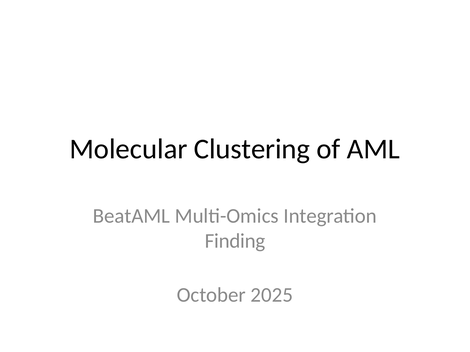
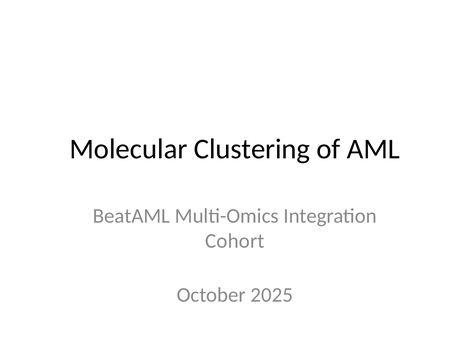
Finding: Finding -> Cohort
